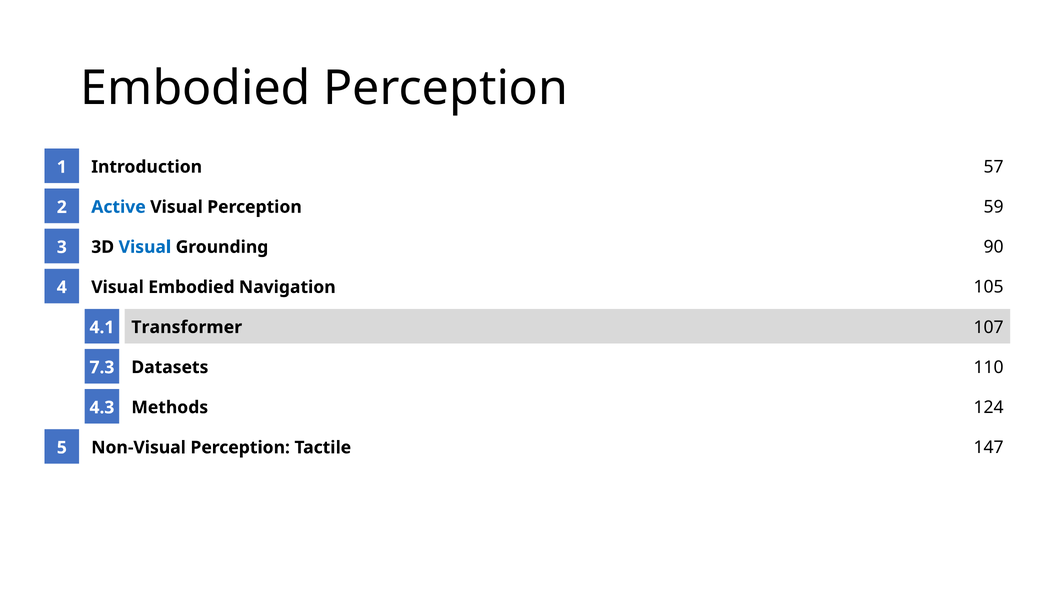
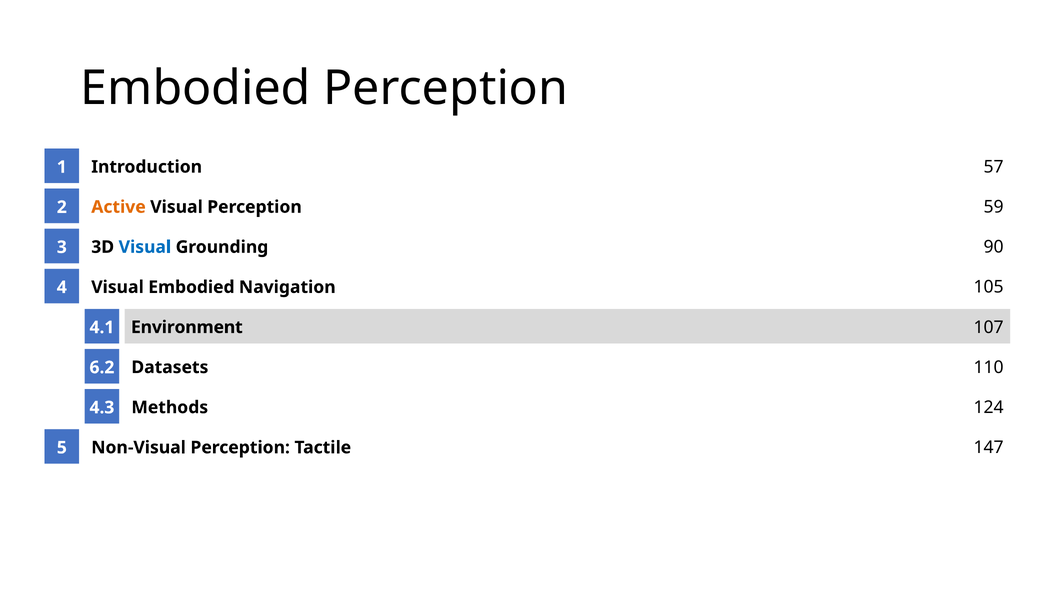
Active colour: blue -> orange
Transformer: Transformer -> Environment
7.3: 7.3 -> 6.2
